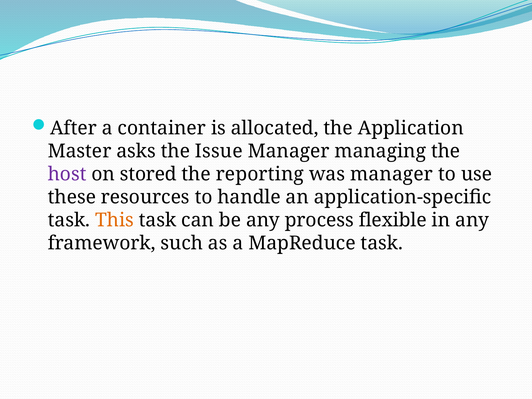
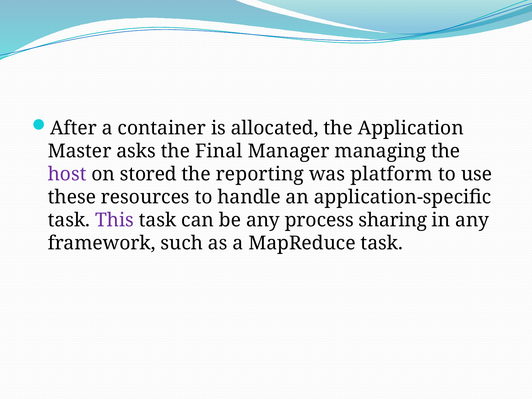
Issue: Issue -> Final
was manager: manager -> platform
This colour: orange -> purple
flexible: flexible -> sharing
